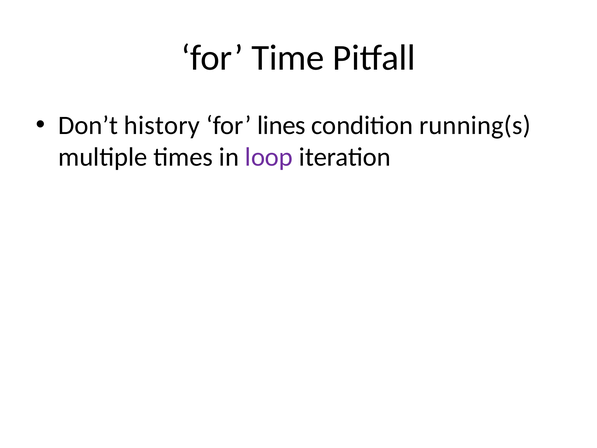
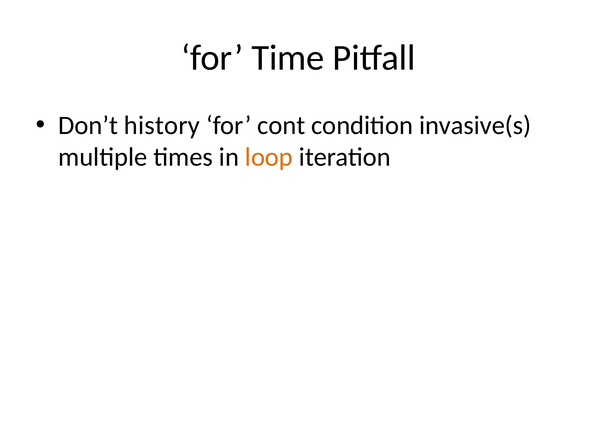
lines: lines -> cont
running(s: running(s -> invasive(s
loop colour: purple -> orange
